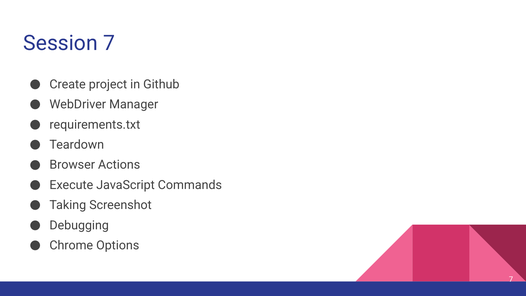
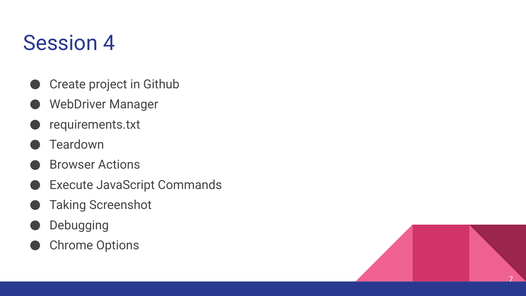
Session 7: 7 -> 4
